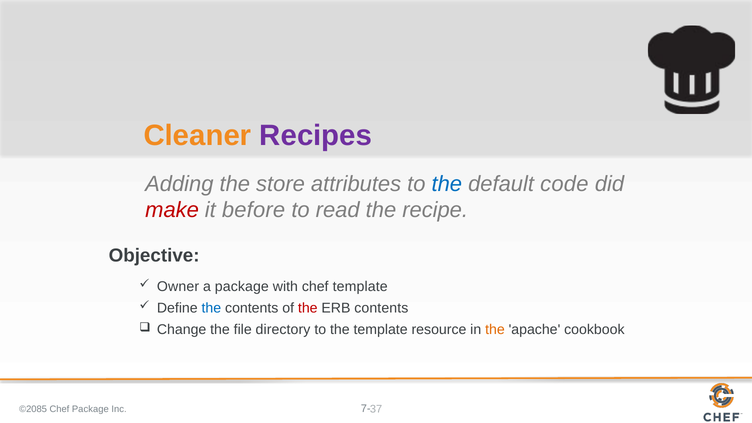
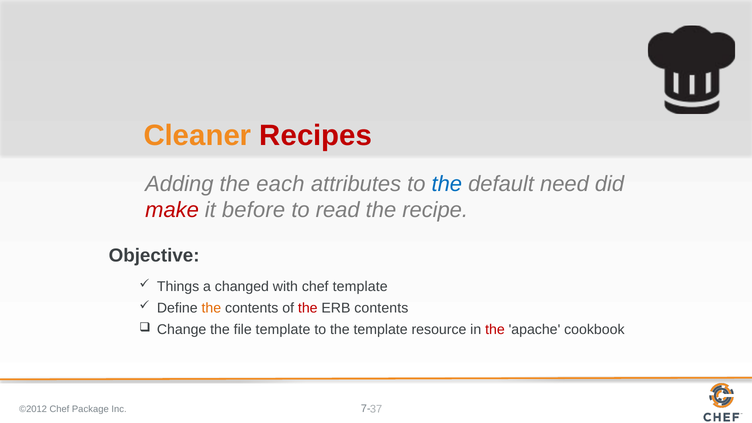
Recipes colour: purple -> red
store: store -> each
code: code -> need
Owner: Owner -> Things
a package: package -> changed
the at (211, 308) colour: blue -> orange
file directory: directory -> template
the at (495, 330) colour: orange -> red
©2085: ©2085 -> ©2012
